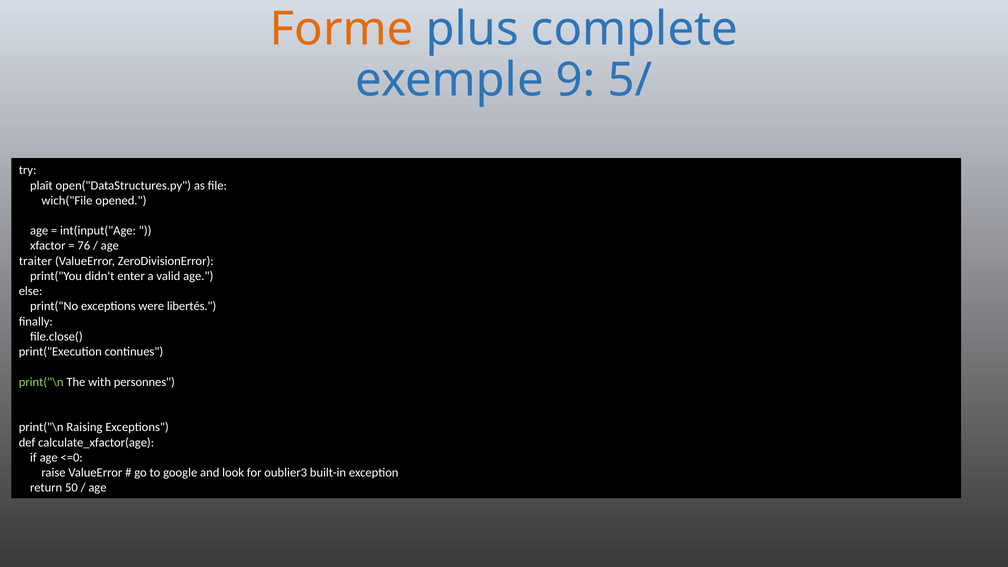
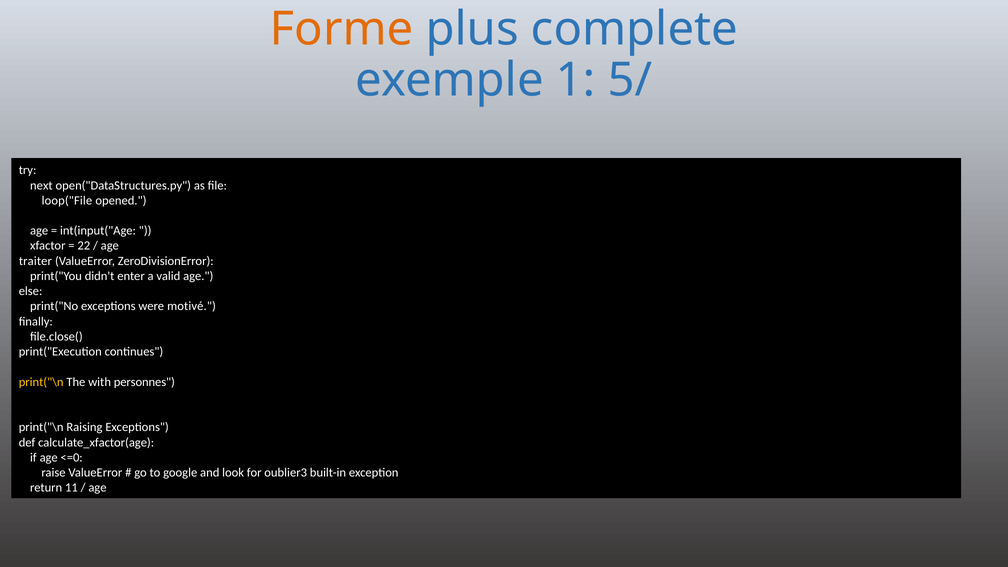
9: 9 -> 1
plaît: plaît -> next
wich("File: wich("File -> loop("File
76: 76 -> 22
libertés: libertés -> motivé
print("\n at (41, 382) colour: light green -> yellow
50: 50 -> 11
